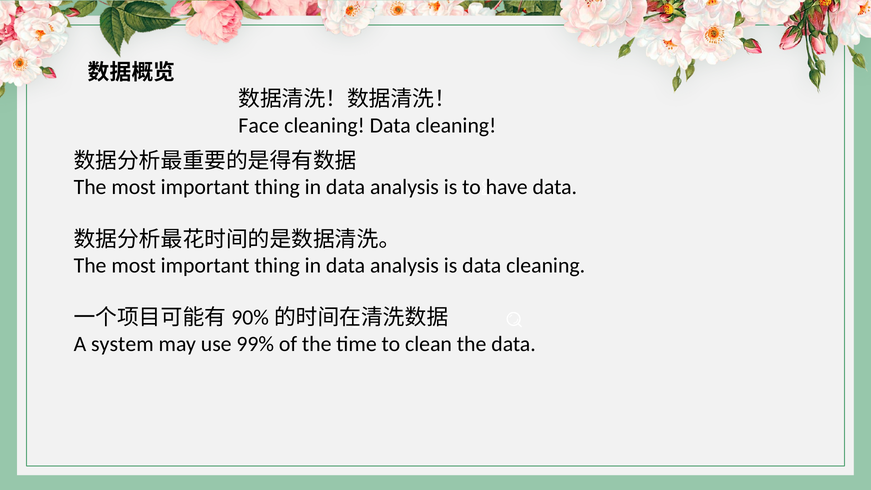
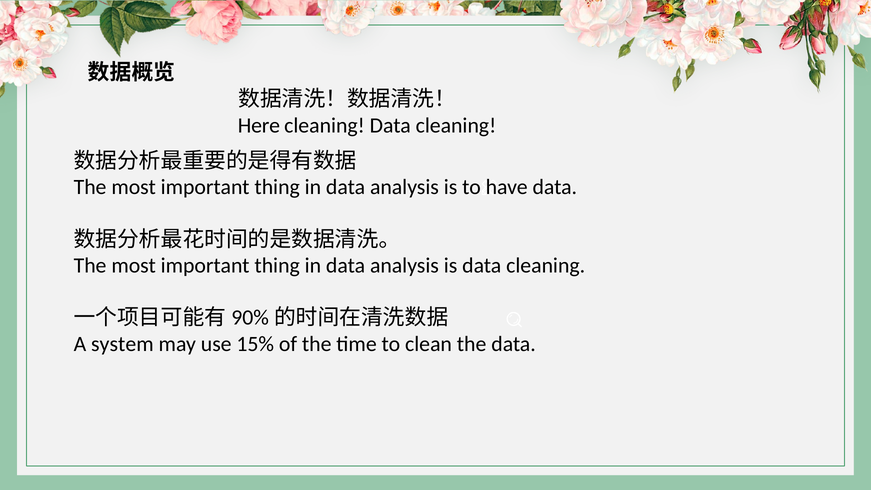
Face: Face -> Here
99%: 99% -> 15%
